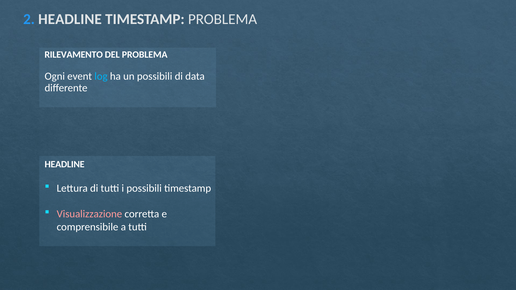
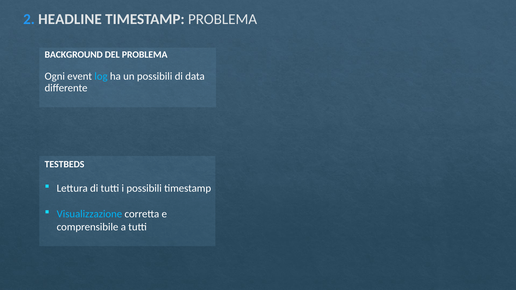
RILEVAMENTO: RILEVAMENTO -> BACKGROUND
HEADLINE at (65, 164): HEADLINE -> TESTBEDS
Visualizzazione colour: pink -> light blue
